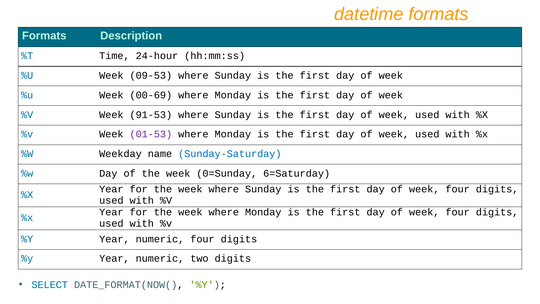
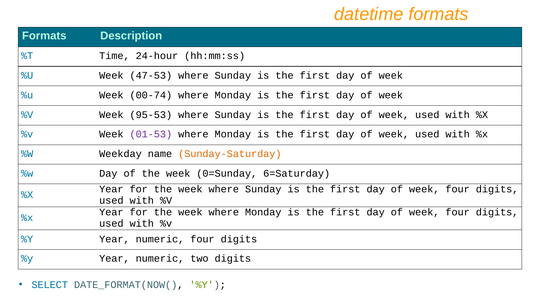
09-53: 09-53 -> 47-53
00-69: 00-69 -> 00-74
91-53: 91-53 -> 95-53
Sunday-Saturday colour: blue -> orange
